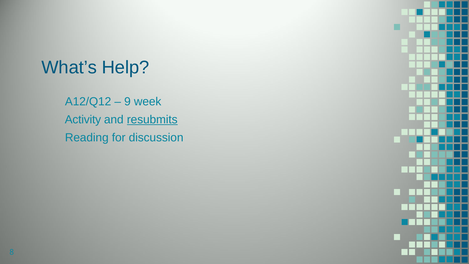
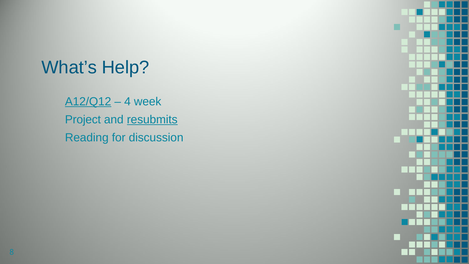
A12/Q12 underline: none -> present
9: 9 -> 4
Activity: Activity -> Project
